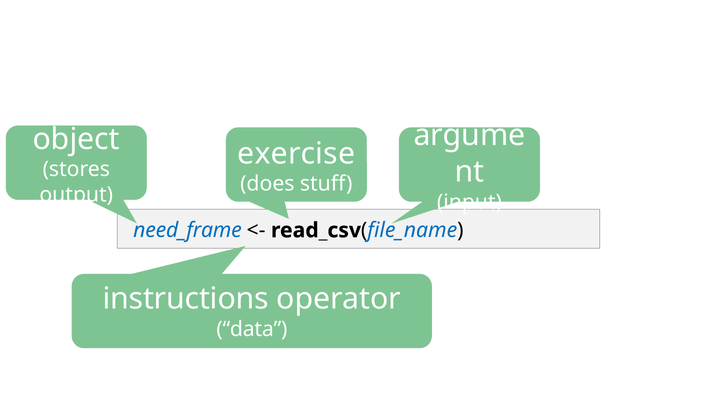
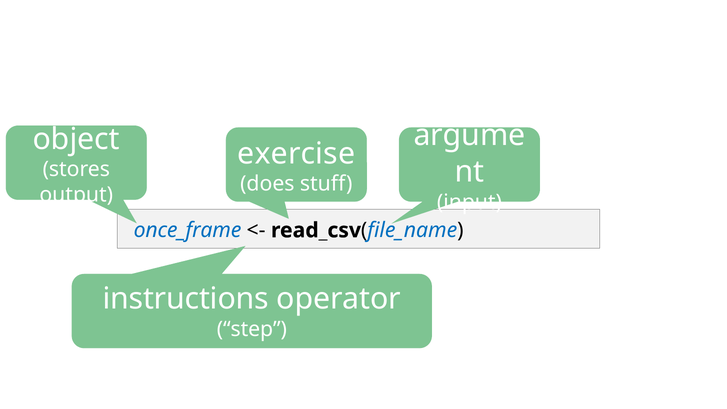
need_frame: need_frame -> once_frame
data: data -> step
